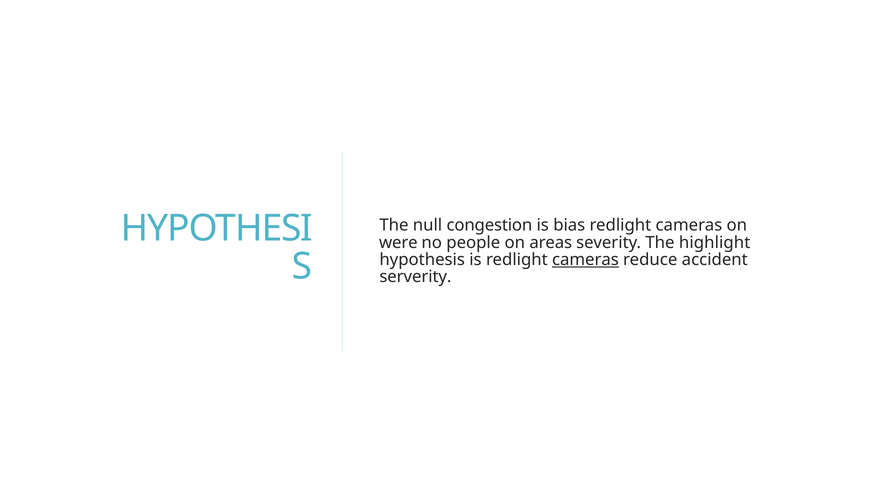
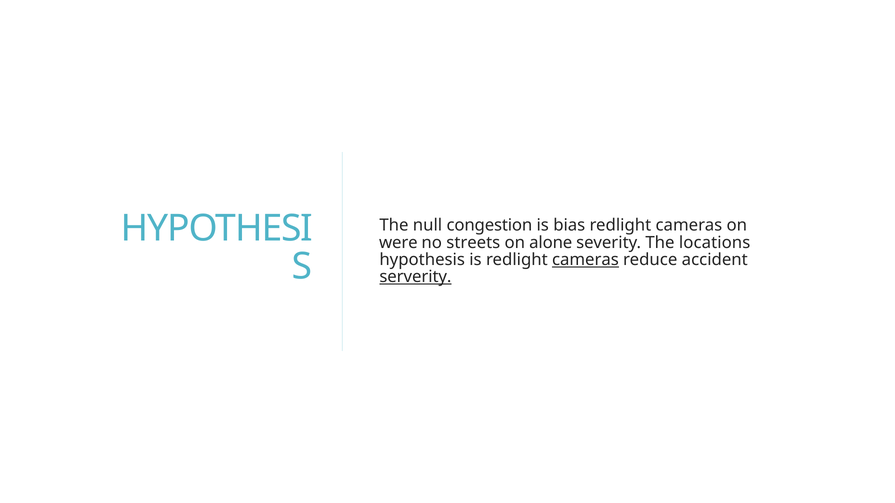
people: people -> streets
areas: areas -> alone
highlight: highlight -> locations
serverity underline: none -> present
